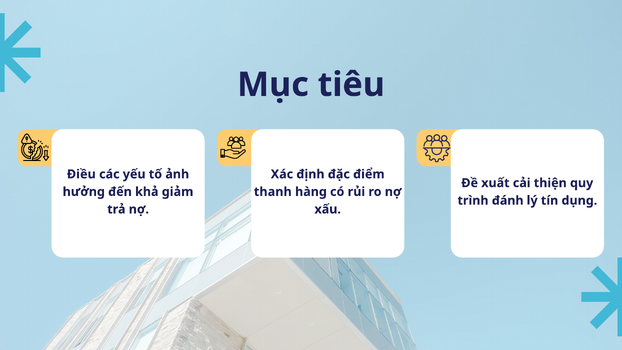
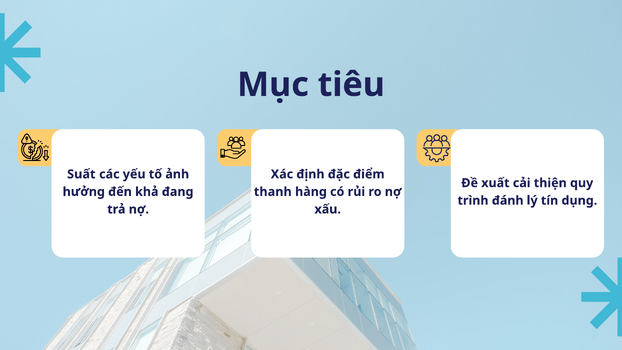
Điều: Điều -> Suất
giảm: giảm -> đang
